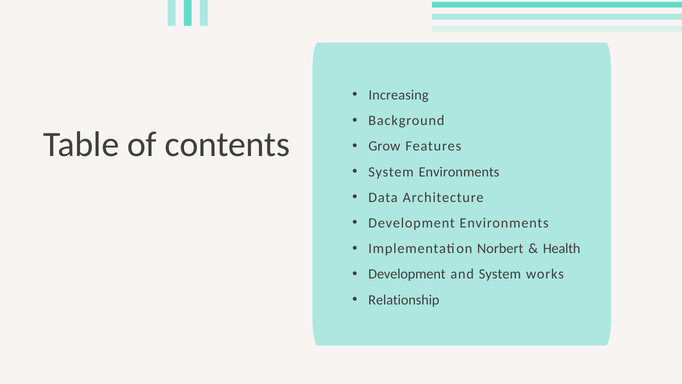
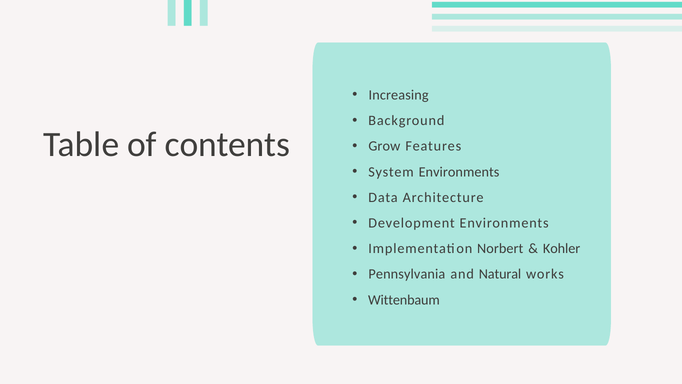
Health: Health -> Kohler
Development at (407, 274): Development -> Pennsylvania
and System: System -> Natural
Relationship: Relationship -> Wittenbaum
